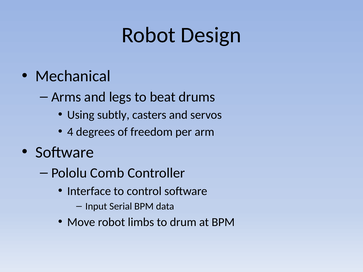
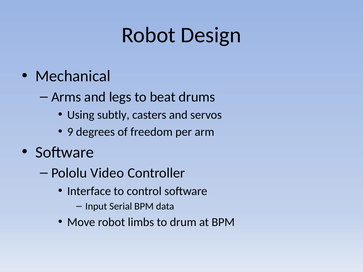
4: 4 -> 9
Comb: Comb -> Video
